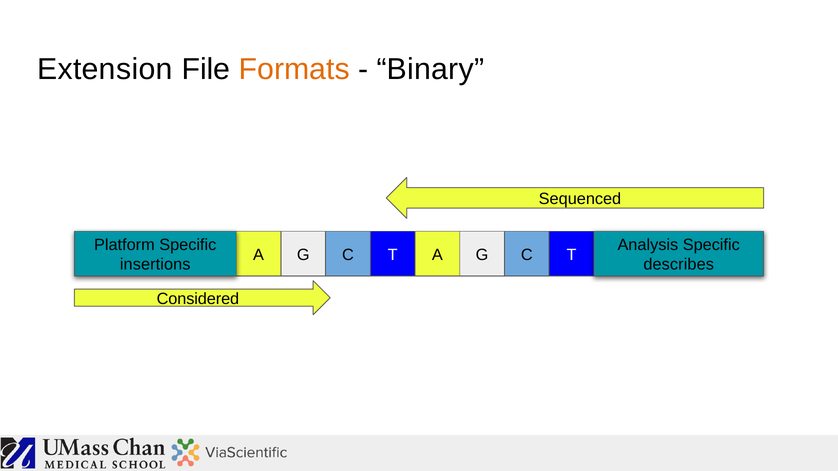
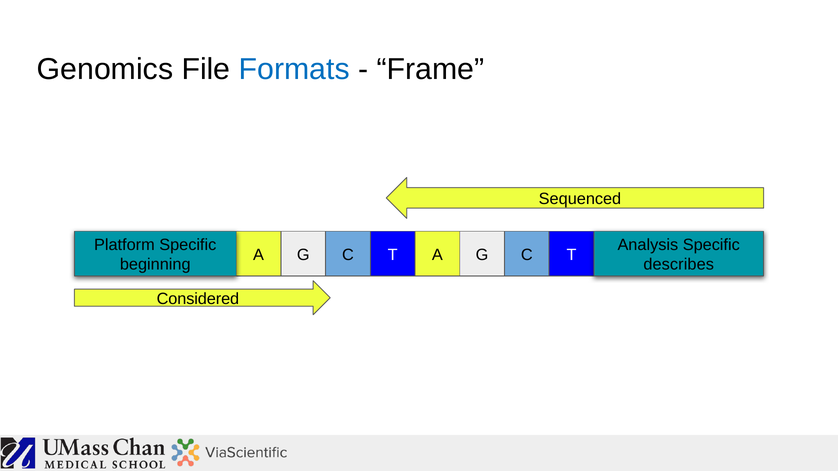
Extension: Extension -> Genomics
Formats colour: orange -> blue
Binary: Binary -> Frame
insertions: insertions -> beginning
